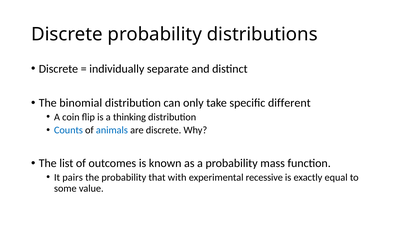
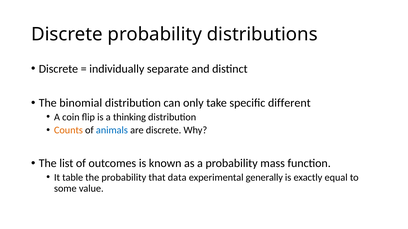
Counts colour: blue -> orange
pairs: pairs -> table
with: with -> data
recessive: recessive -> generally
